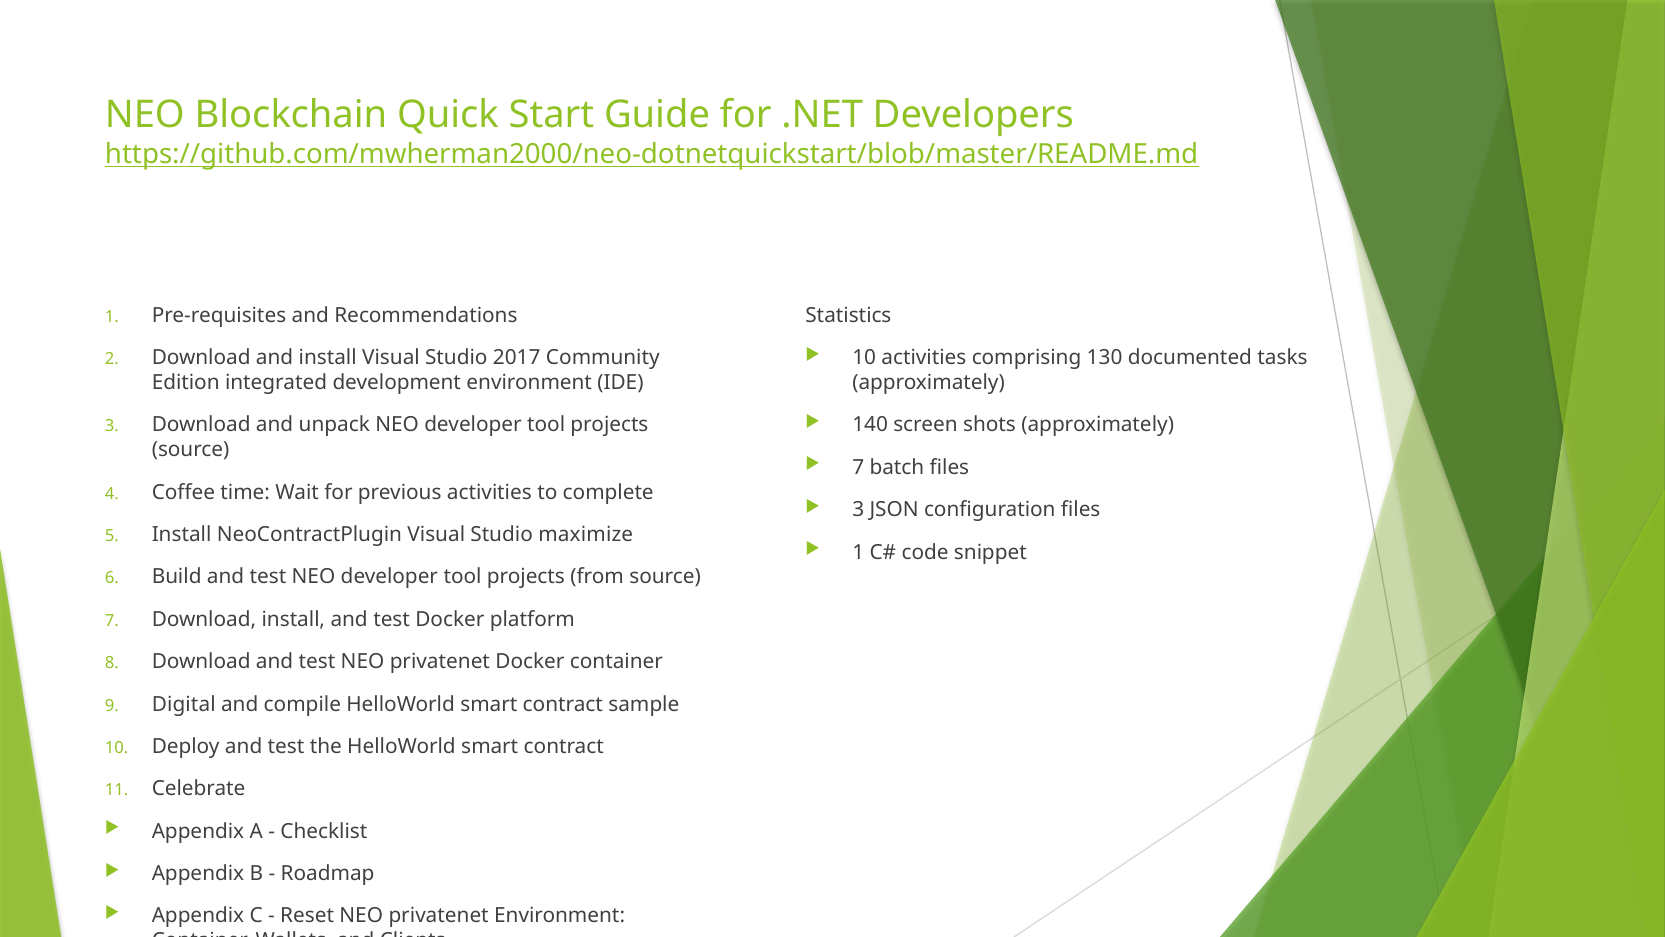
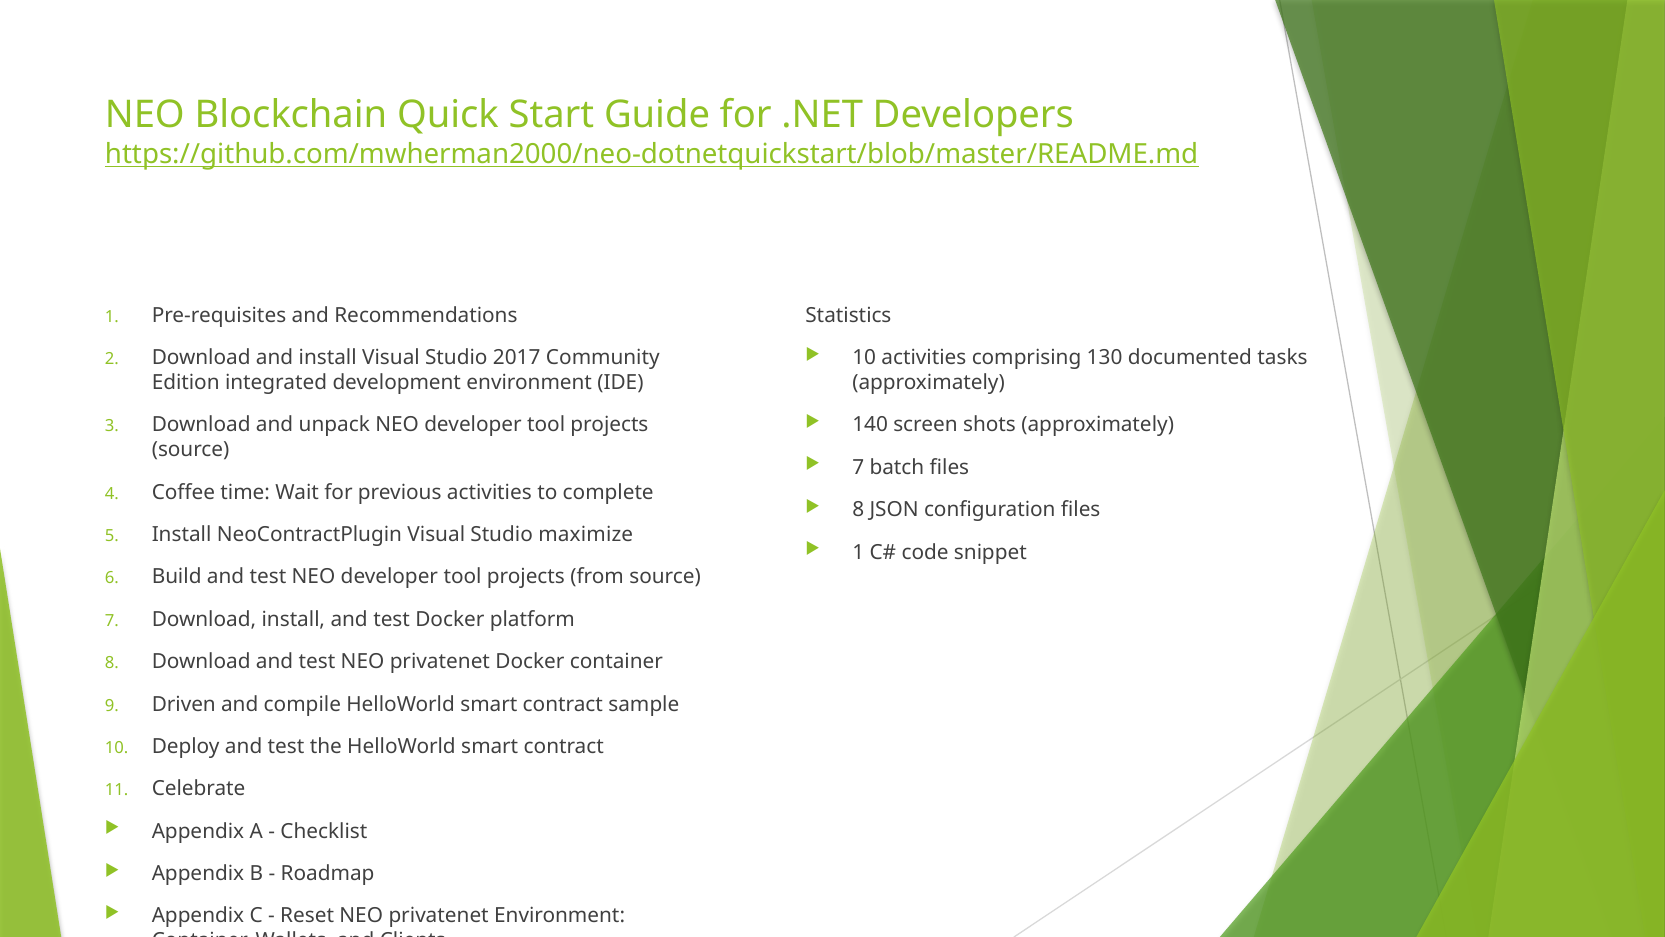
3 at (858, 510): 3 -> 8
Digital: Digital -> Driven
